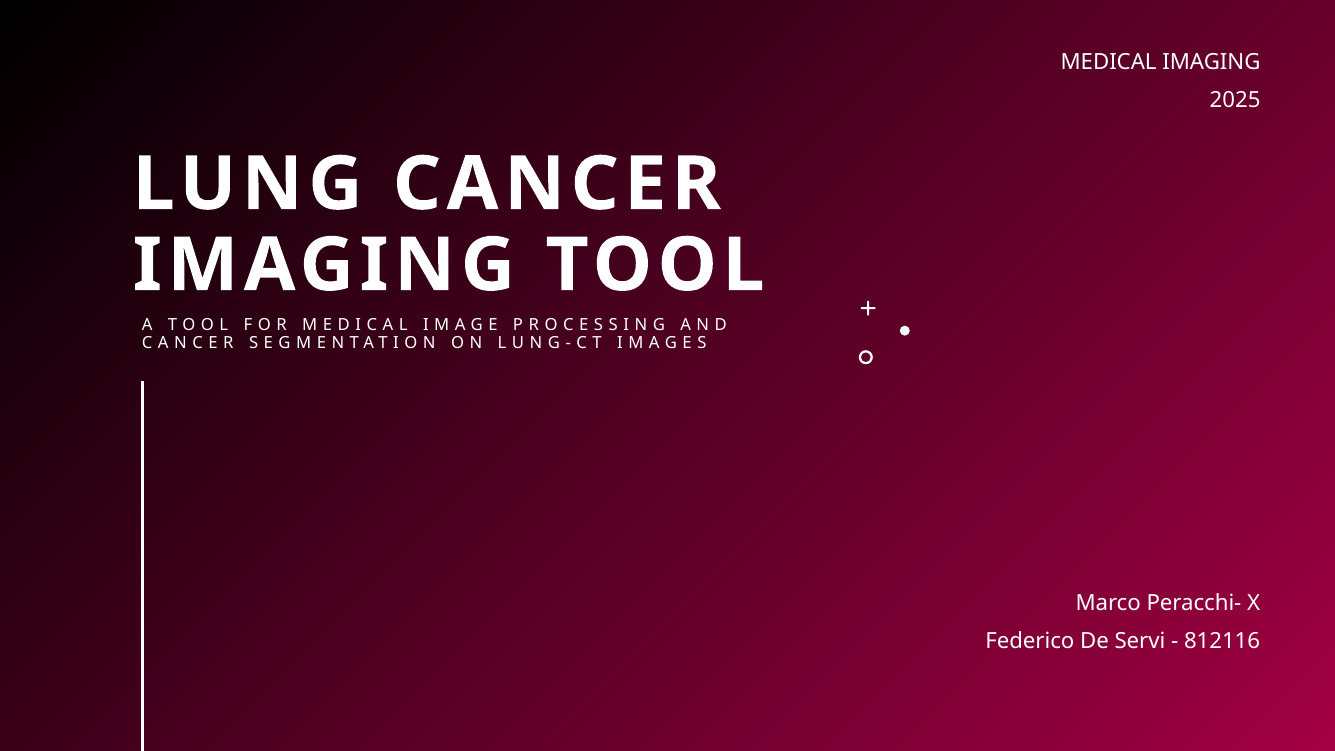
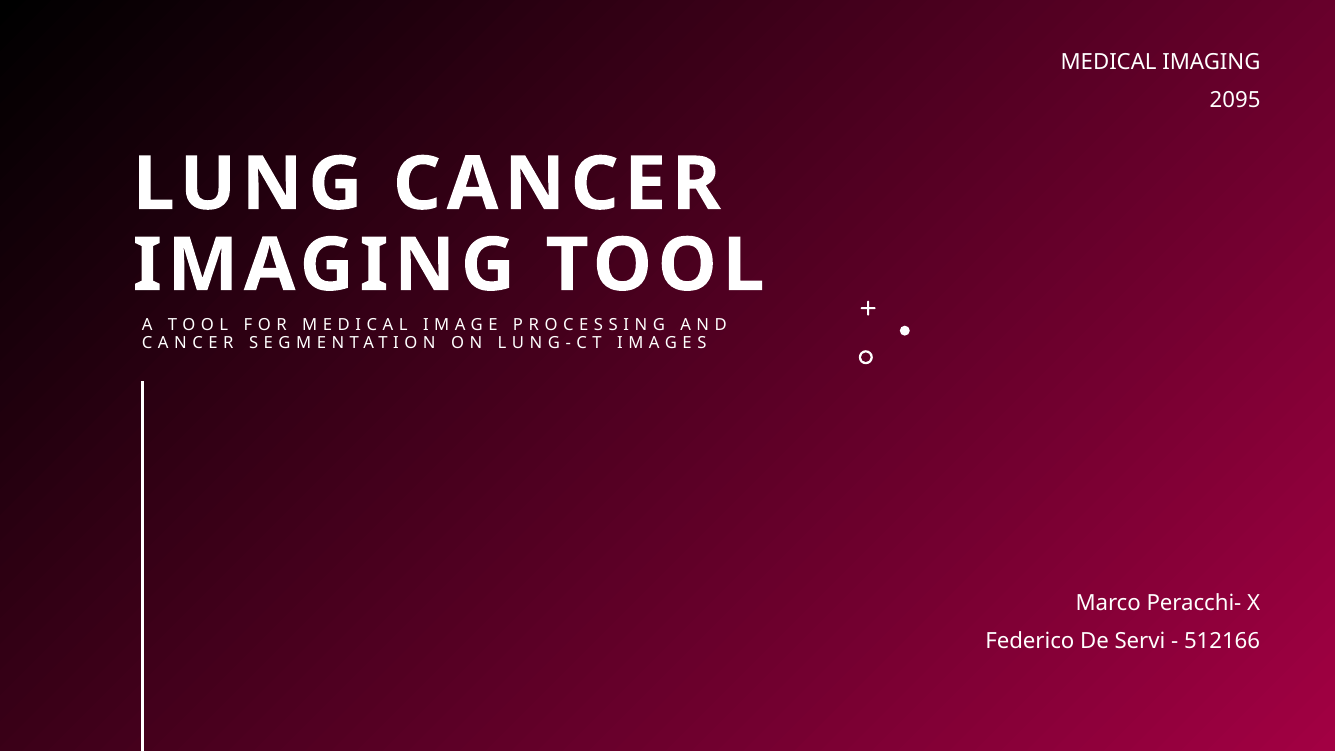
2025: 2025 -> 2095
812116: 812116 -> 512166
